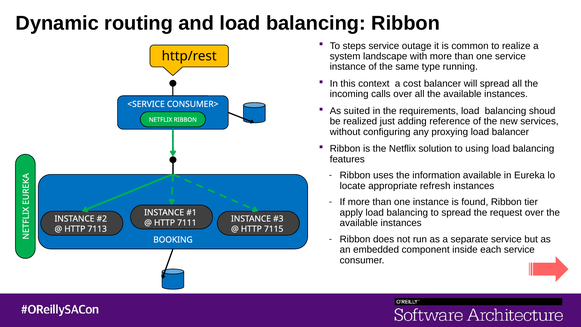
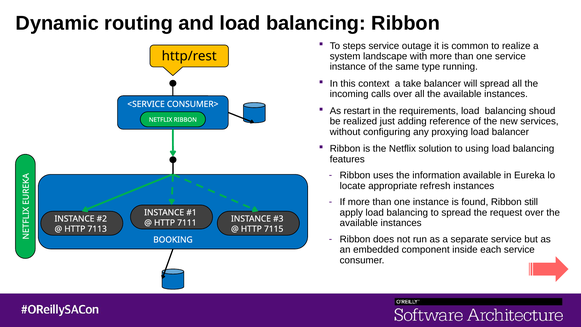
cost: cost -> take
suited: suited -> restart
tier: tier -> still
